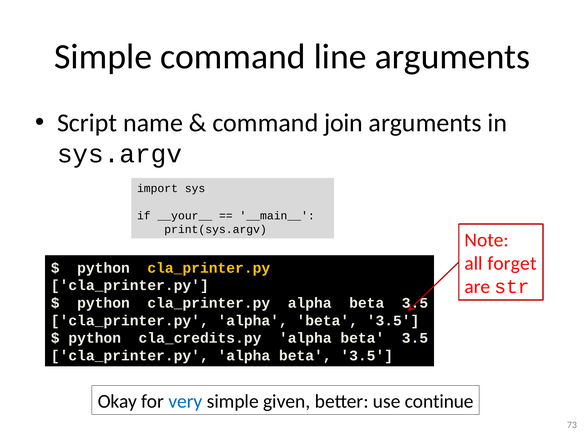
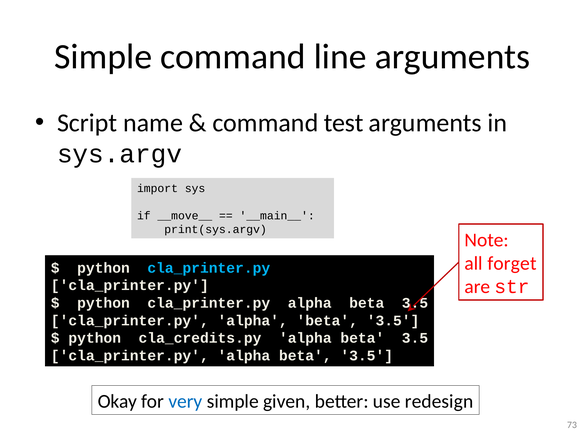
join: join -> test
__your__: __your__ -> __move__
cla_printer.py at (209, 268) colour: yellow -> light blue
continue: continue -> redesign
